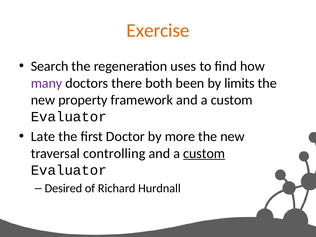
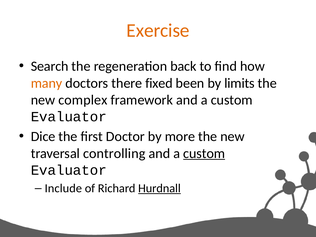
uses: uses -> back
many colour: purple -> orange
both: both -> fixed
property: property -> complex
Late: Late -> Dice
Desired: Desired -> Include
Hurdnall underline: none -> present
